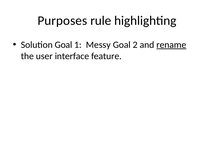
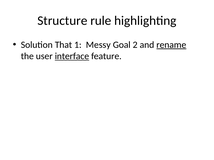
Purposes: Purposes -> Structure
Solution Goal: Goal -> That
interface underline: none -> present
